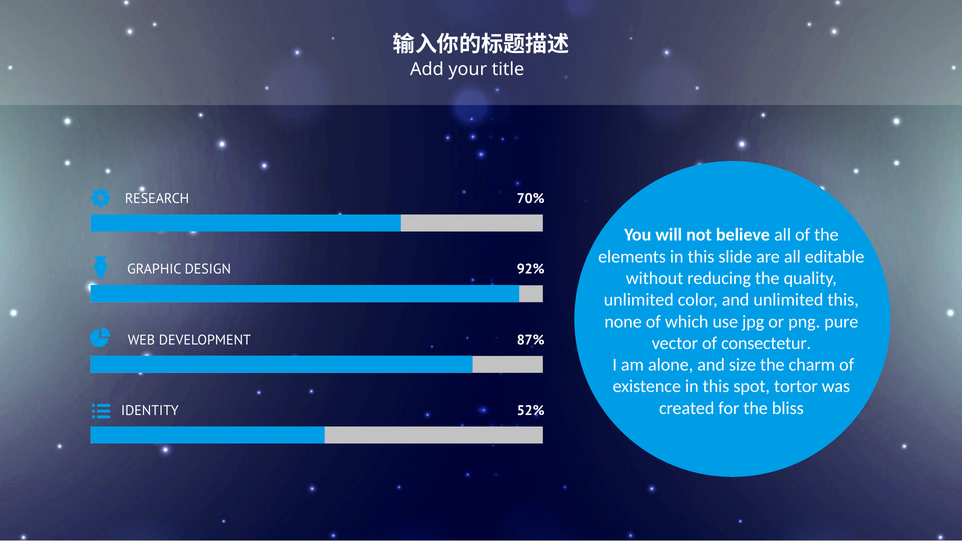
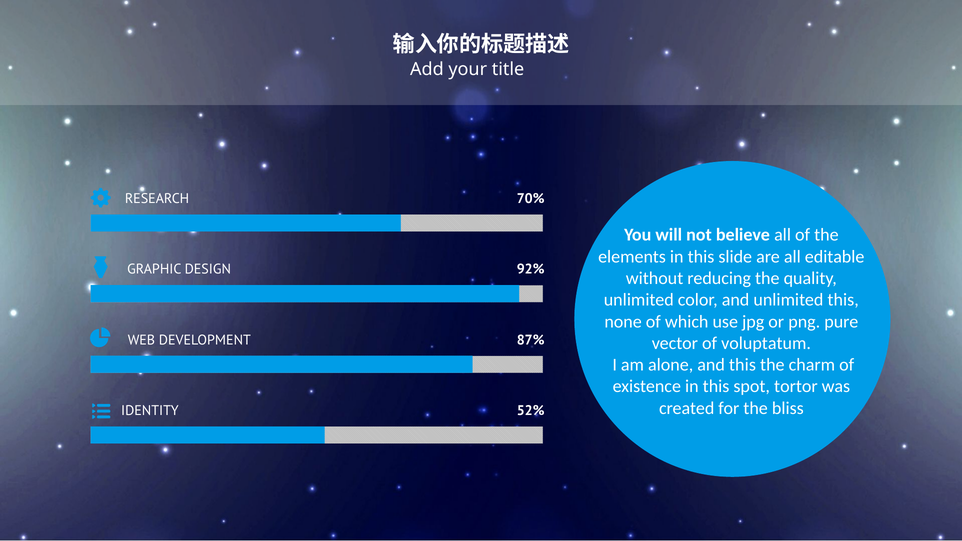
consectetur: consectetur -> voluptatum
and size: size -> this
